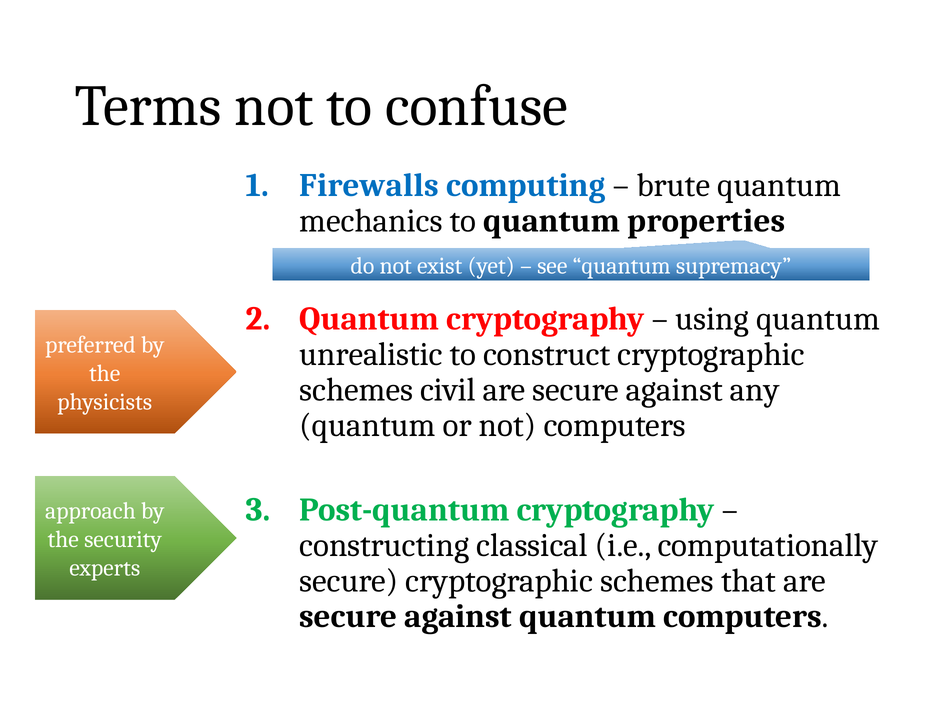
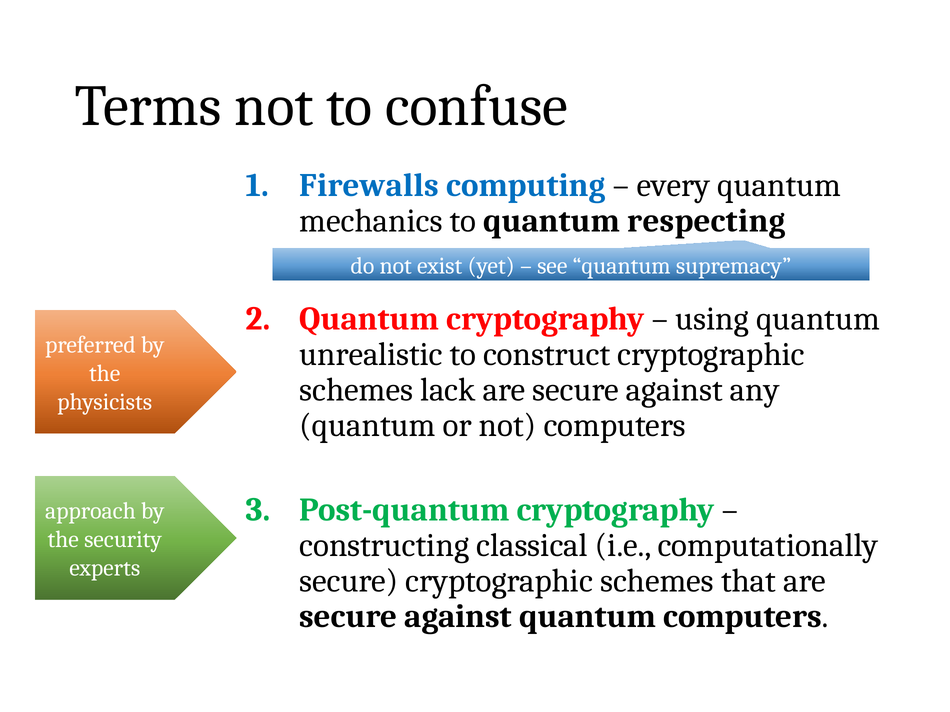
brute: brute -> every
properties: properties -> respecting
civil: civil -> lack
